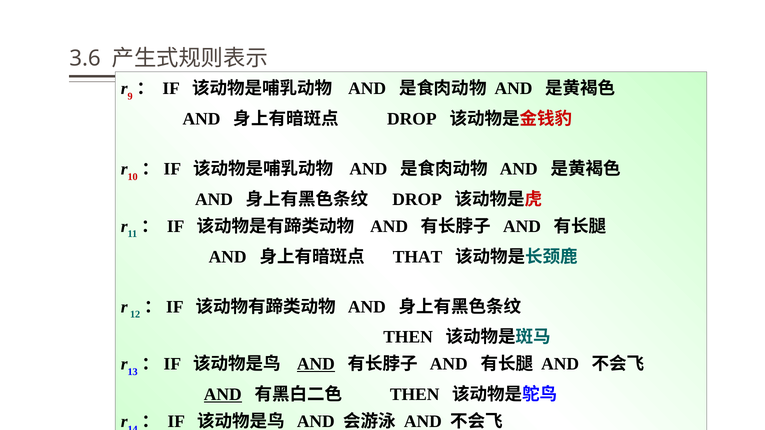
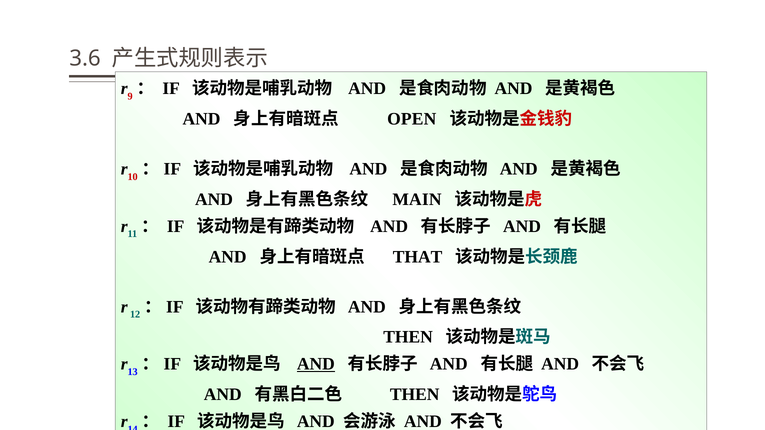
DROP at (412, 119): DROP -> OPEN
DROP at (417, 200): DROP -> MAIN
AND at (223, 395) underline: present -> none
